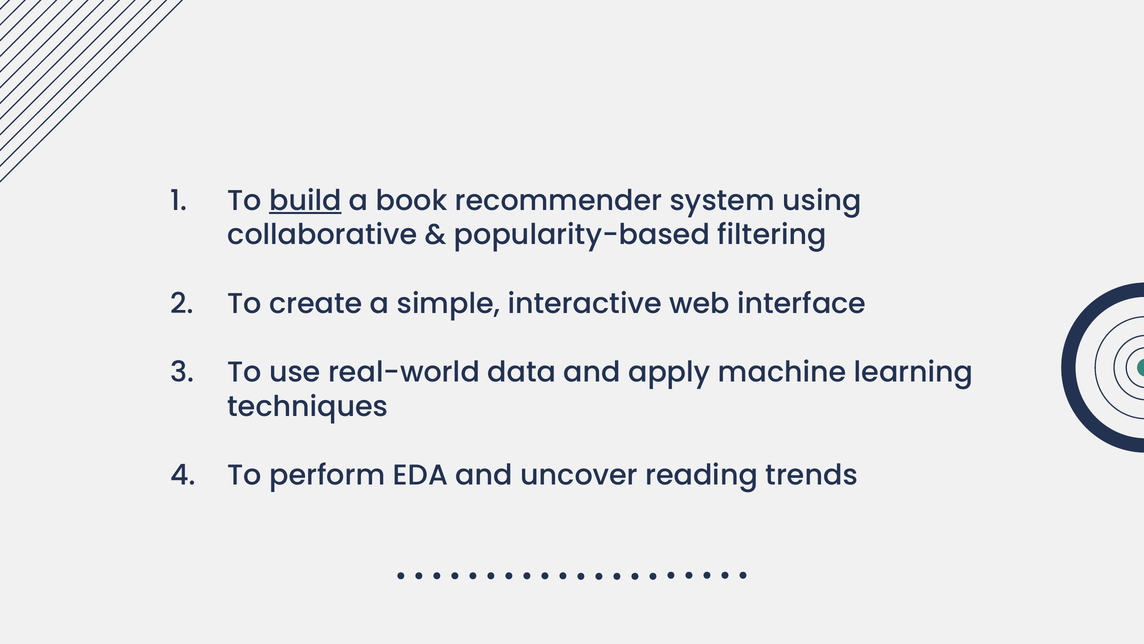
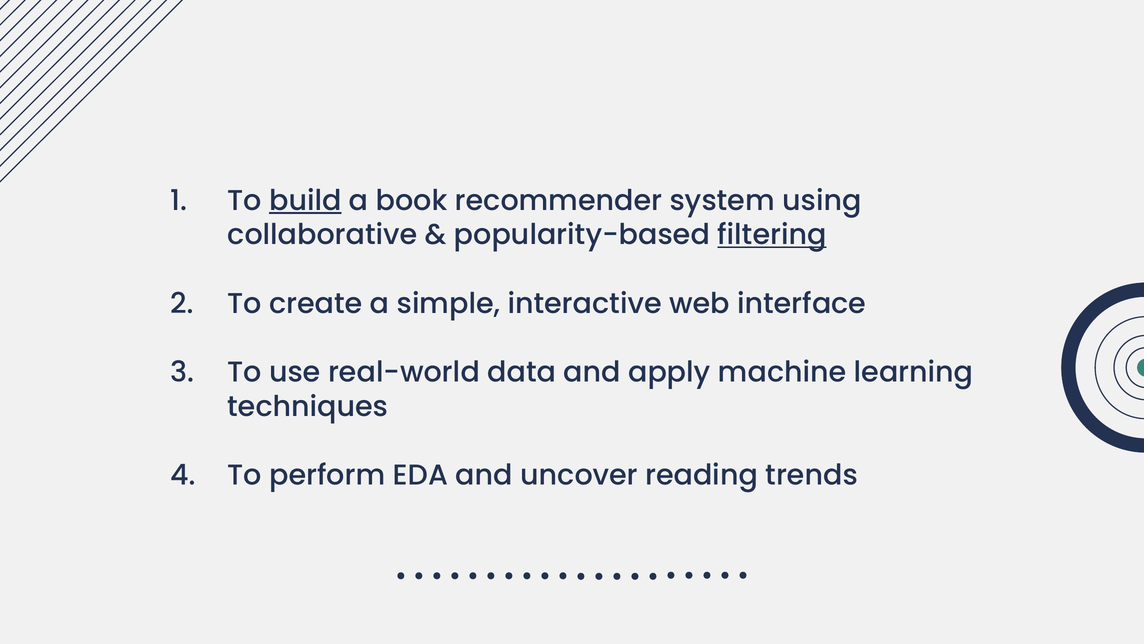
filtering underline: none -> present
